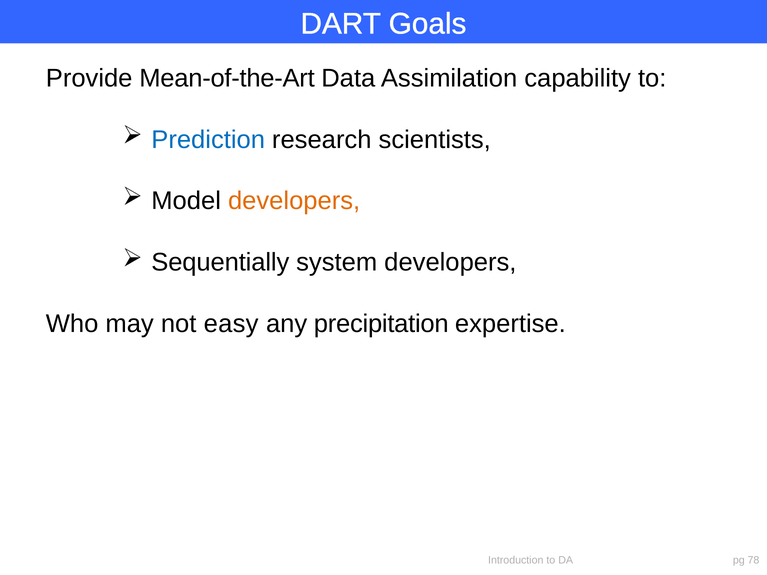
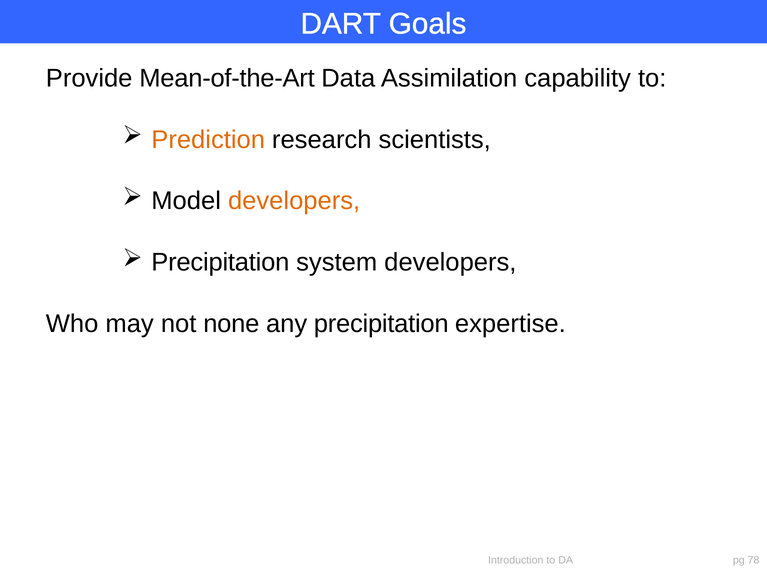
Prediction colour: blue -> orange
Sequentially at (220, 262): Sequentially -> Precipitation
easy: easy -> none
